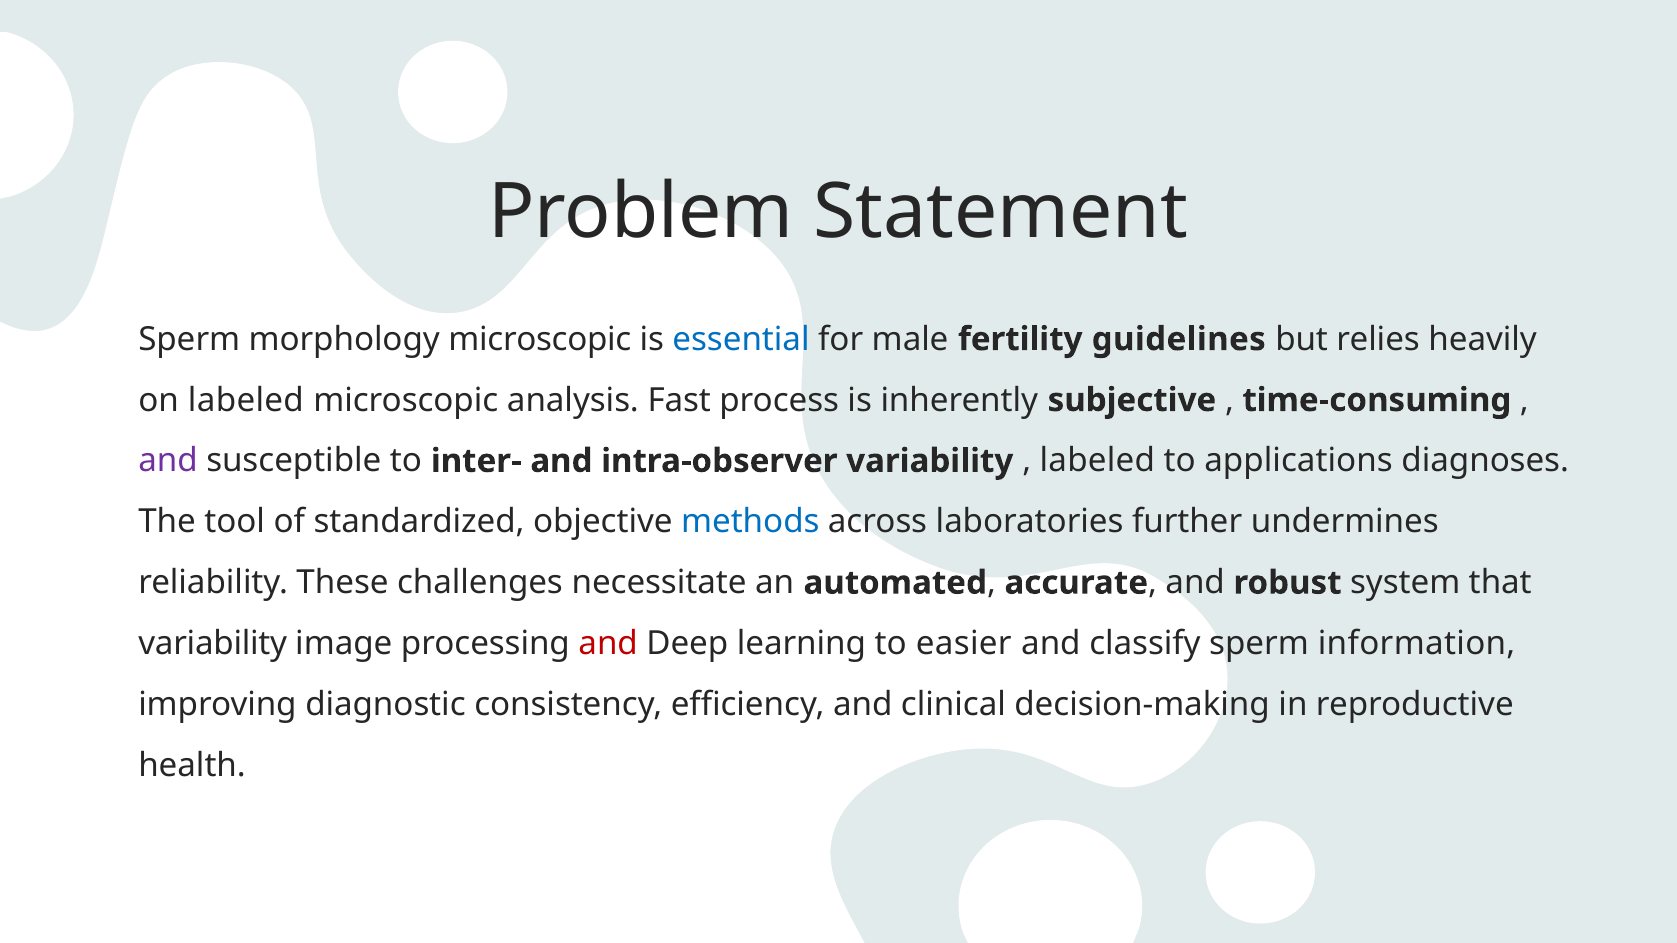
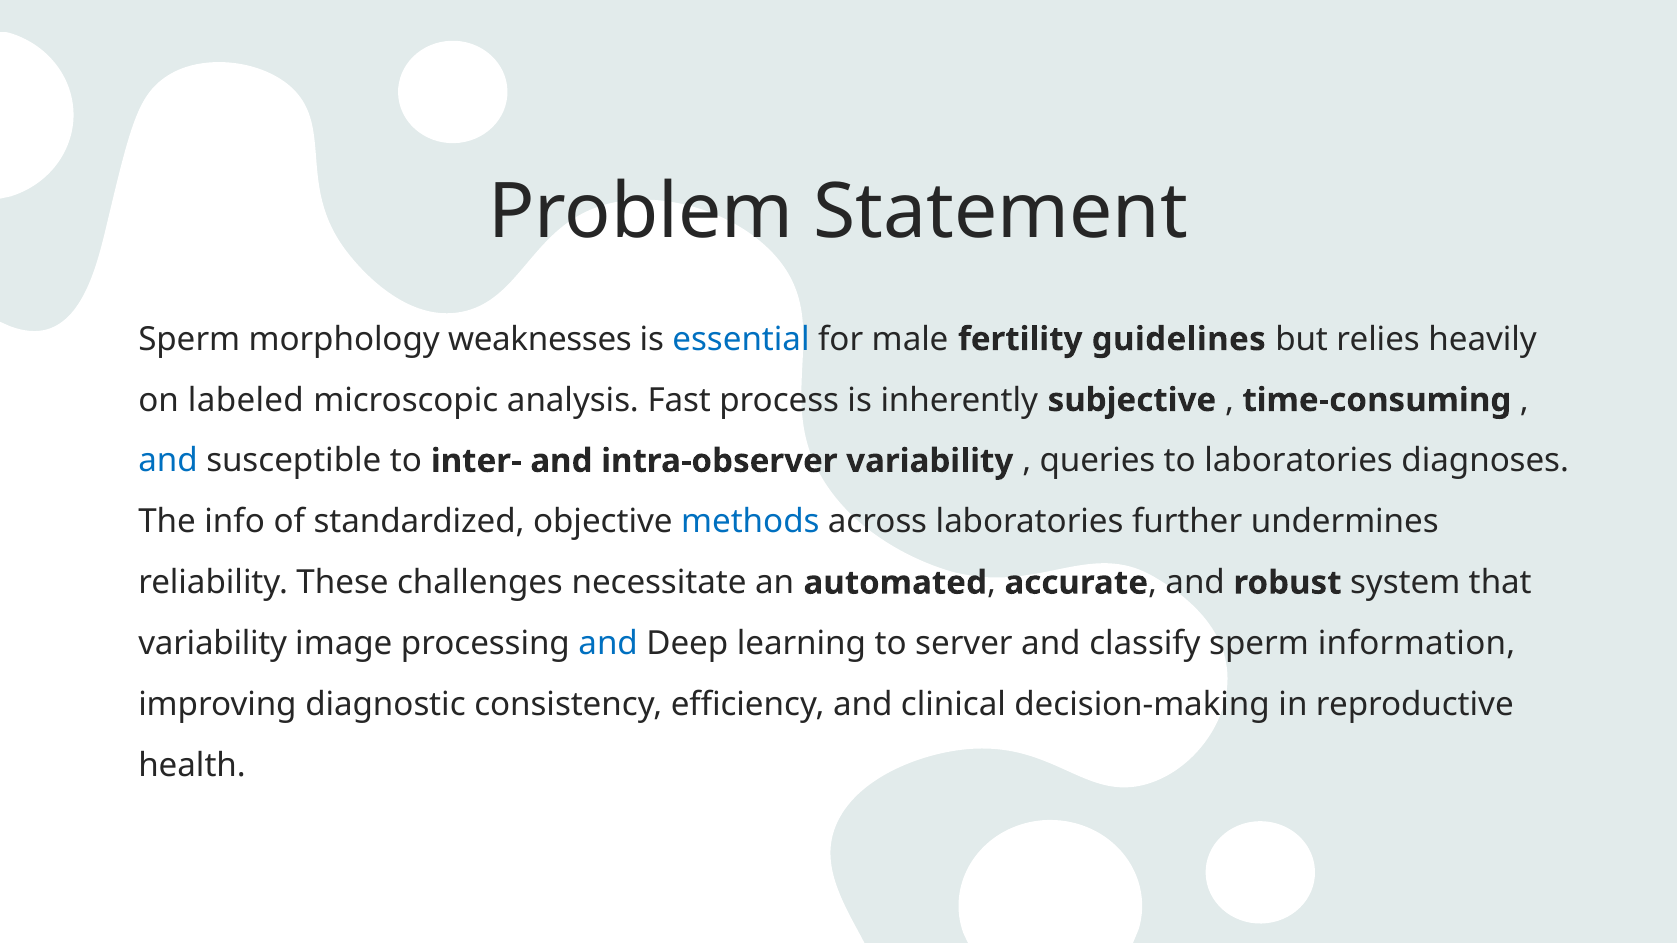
morphology microscopic: microscopic -> weaknesses
and at (168, 461) colour: purple -> blue
labeled at (1097, 461): labeled -> queries
to applications: applications -> laboratories
tool: tool -> info
and at (608, 644) colour: red -> blue
easier: easier -> server
